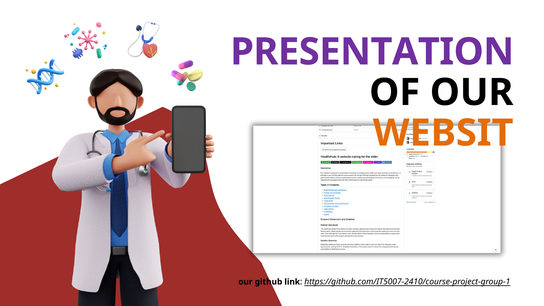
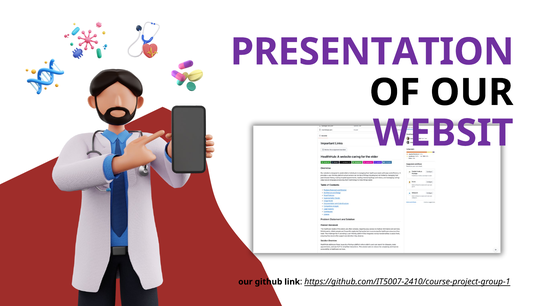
WEBSIT colour: orange -> purple
